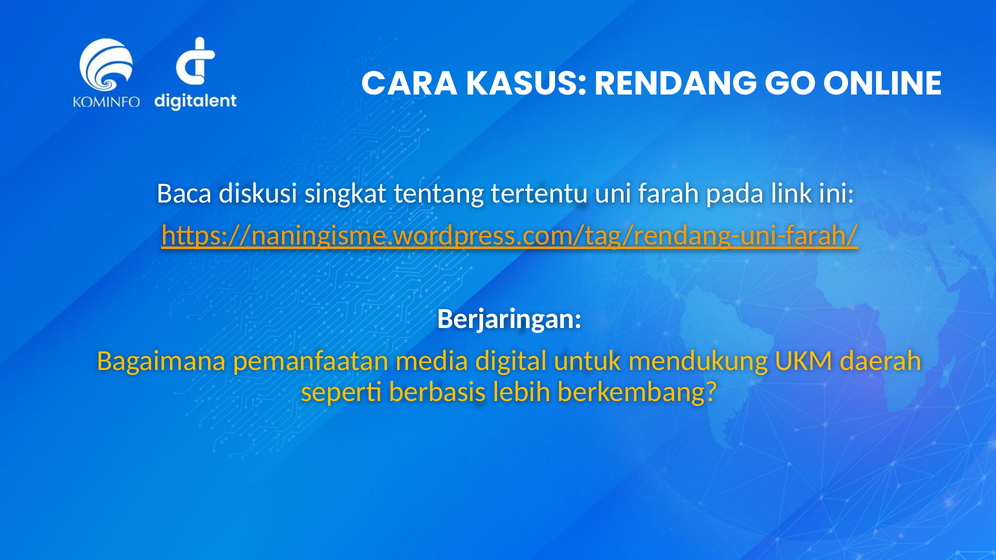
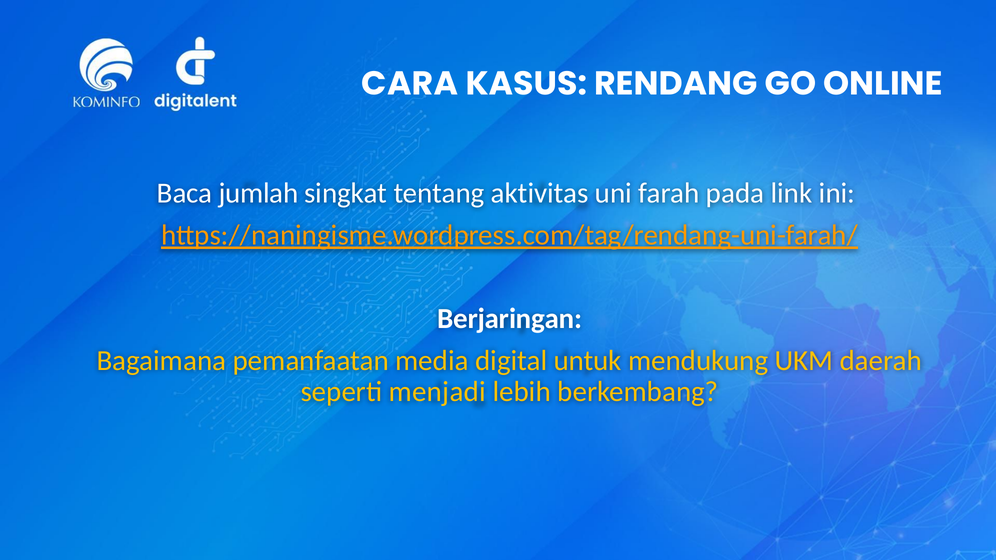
diskusi: diskusi -> jumlah
tertentu: tertentu -> aktivitas
berbasis: berbasis -> menjadi
